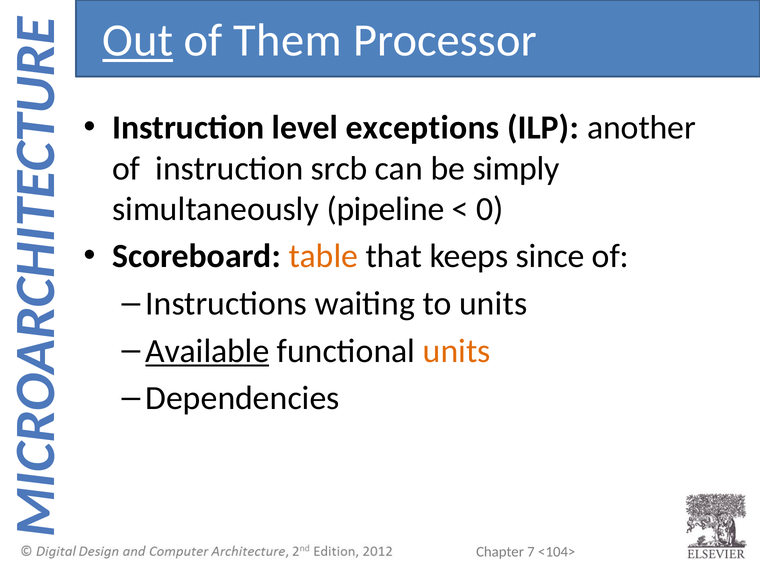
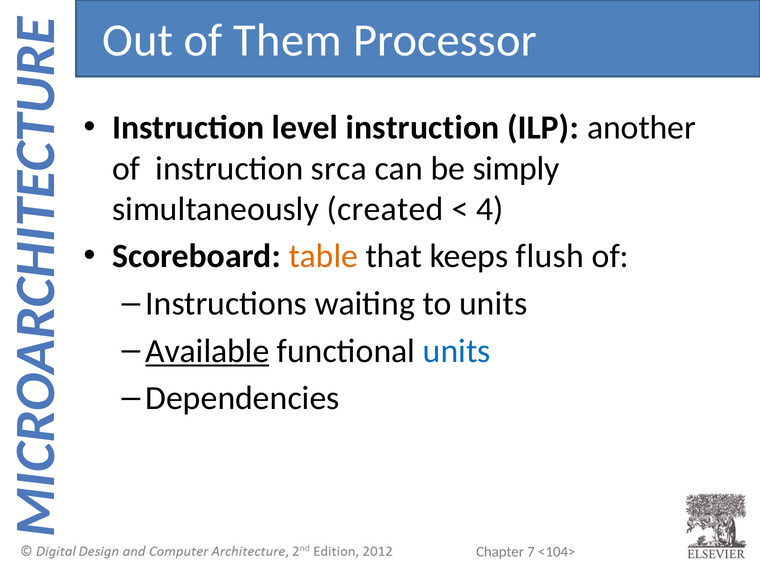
Out underline: present -> none
level exceptions: exceptions -> instruction
srcb: srcb -> srca
pipeline: pipeline -> created
0: 0 -> 4
since: since -> flush
units at (457, 351) colour: orange -> blue
